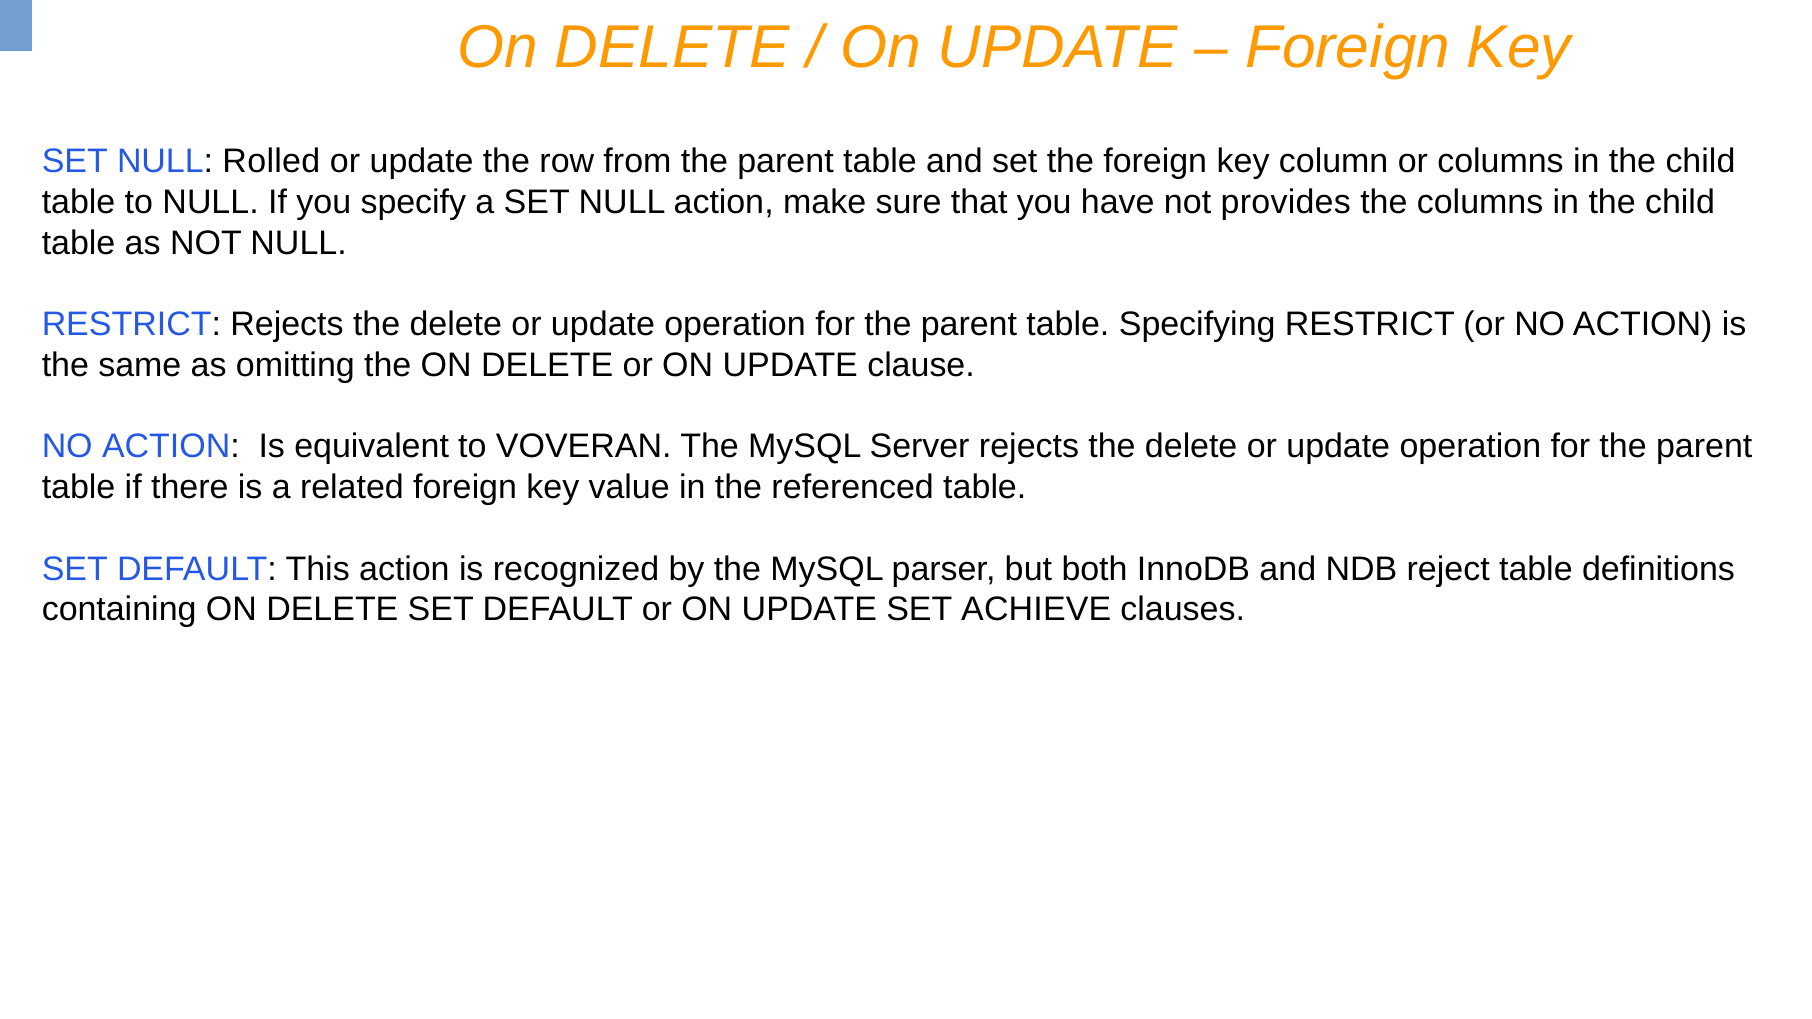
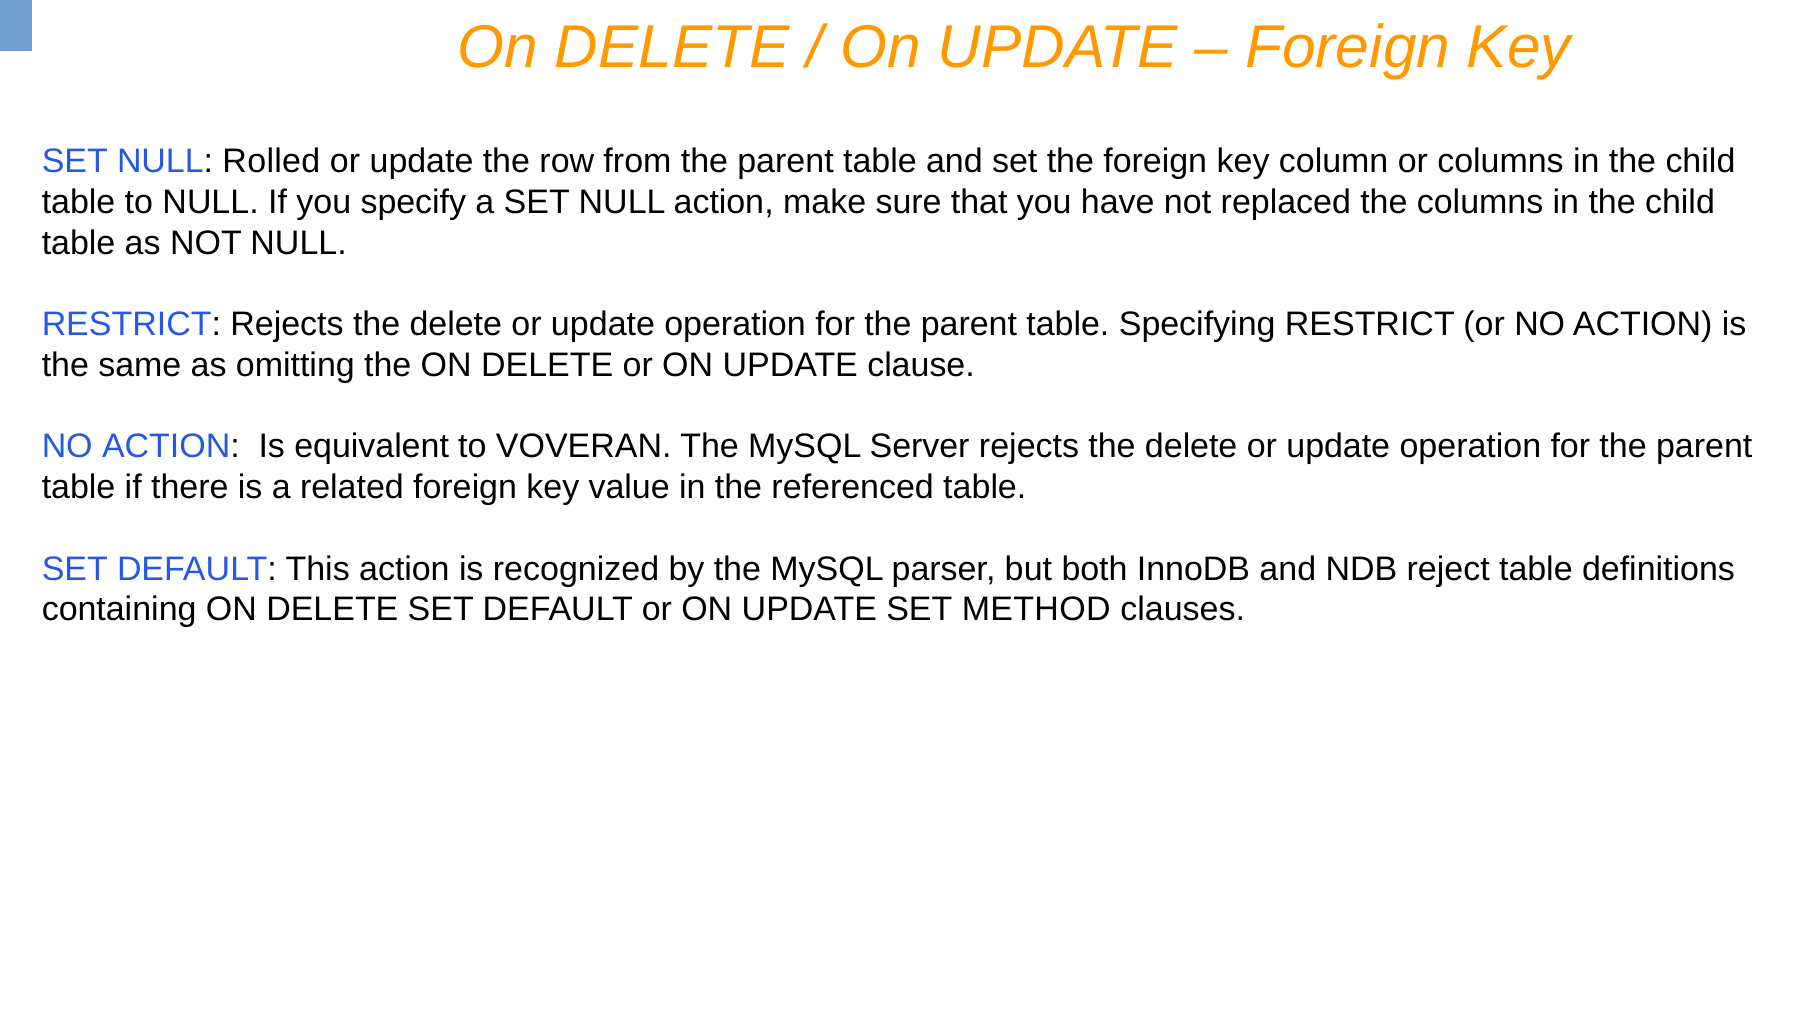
provides: provides -> replaced
ACHIEVE: ACHIEVE -> METHOD
